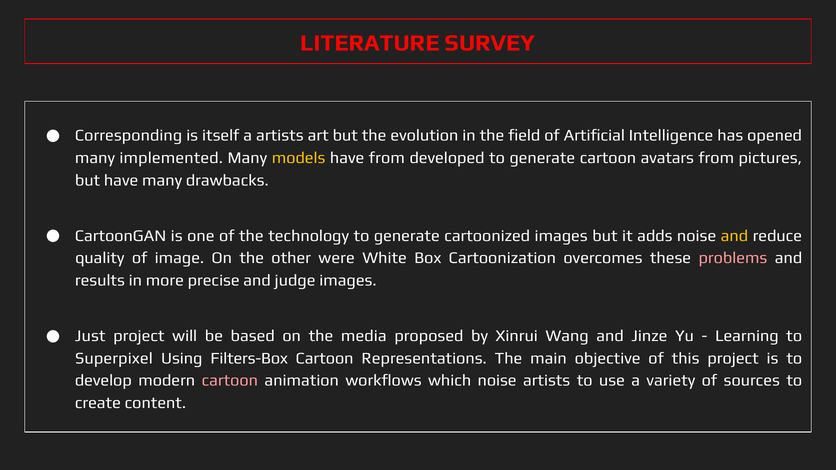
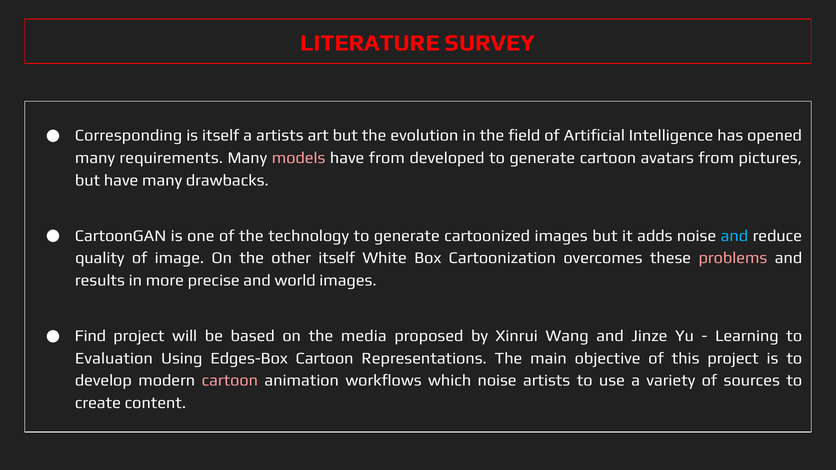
implemented: implemented -> requirements
models colour: yellow -> pink
and at (734, 236) colour: yellow -> light blue
other were: were -> itself
judge: judge -> world
Just: Just -> Find
Superpixel: Superpixel -> Evaluation
Filters-Box: Filters-Box -> Edges-Box
